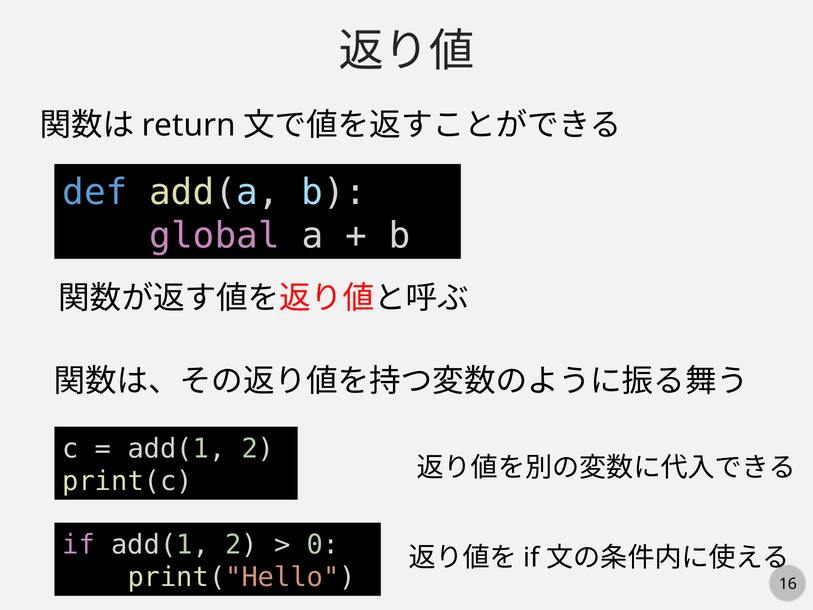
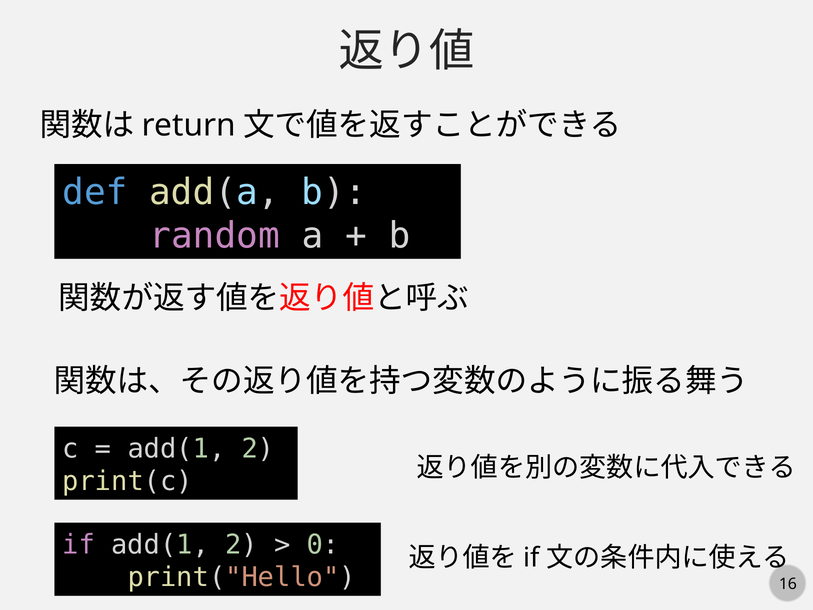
global: global -> random
